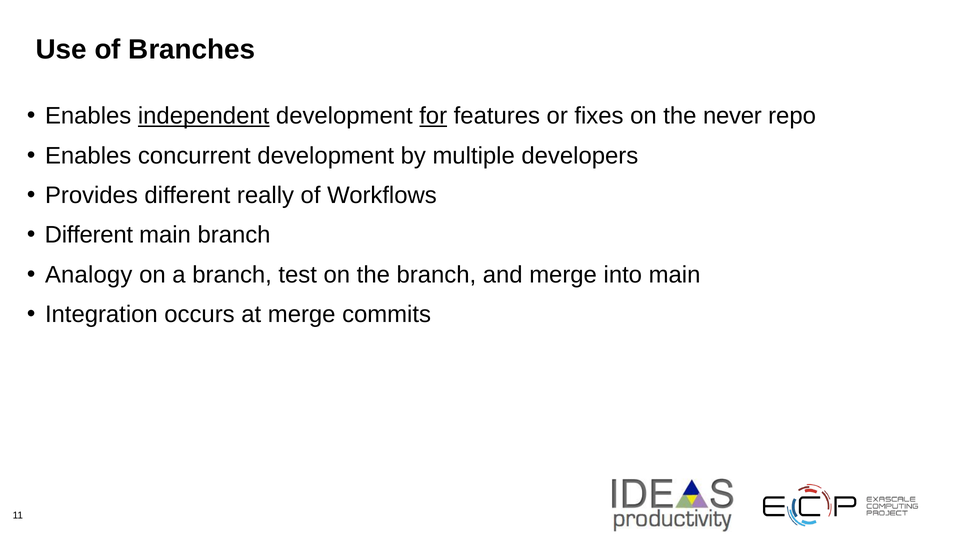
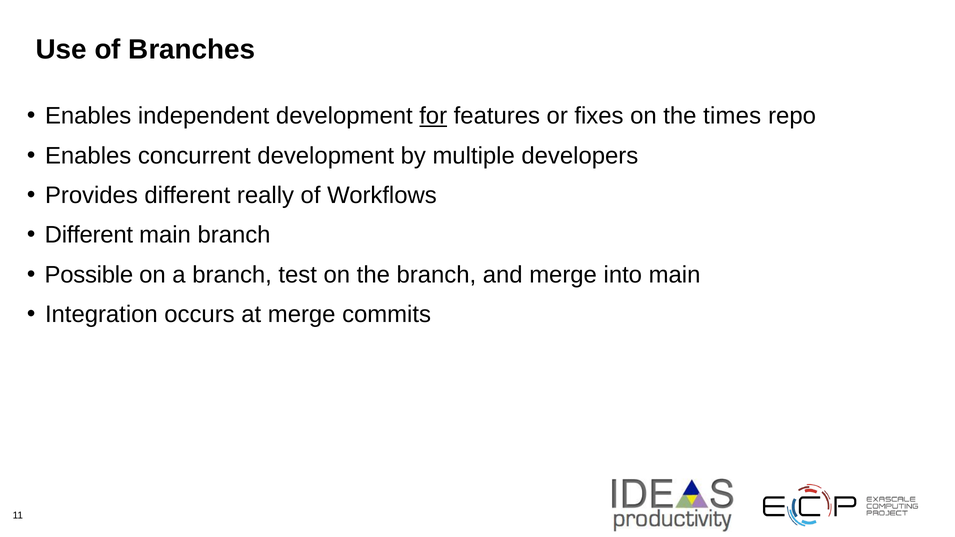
independent underline: present -> none
never: never -> times
Analogy: Analogy -> Possible
